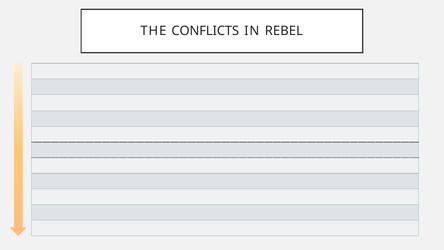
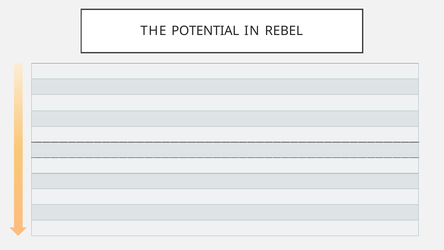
CONFLICTS: CONFLICTS -> POTENTIAL
